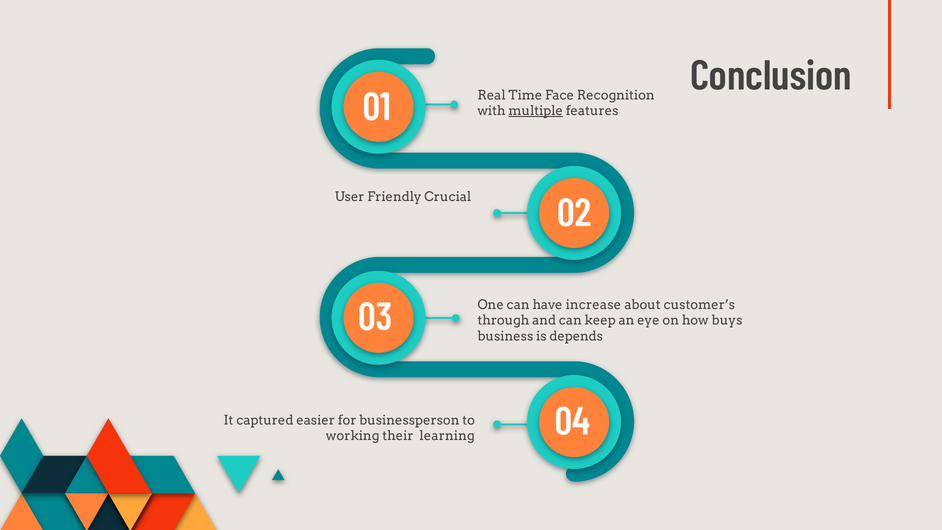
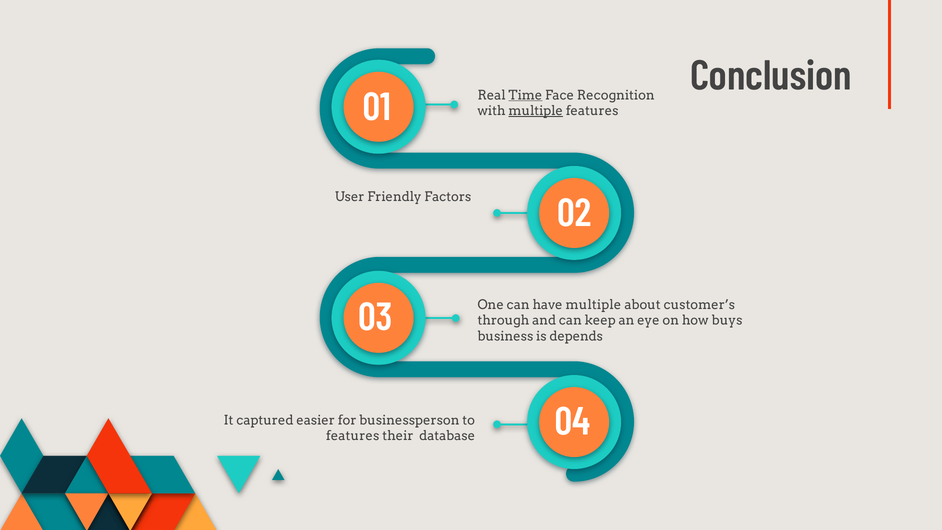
Time underline: none -> present
Crucial: Crucial -> Factors
have increase: increase -> multiple
working at (353, 436): working -> features
learning: learning -> database
